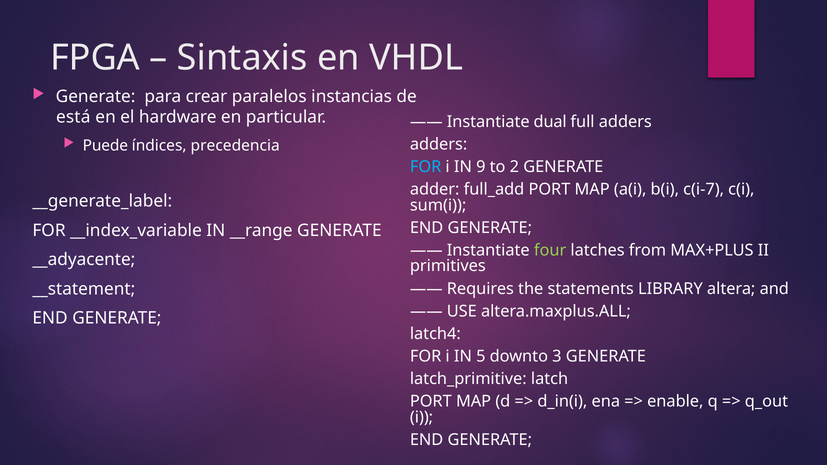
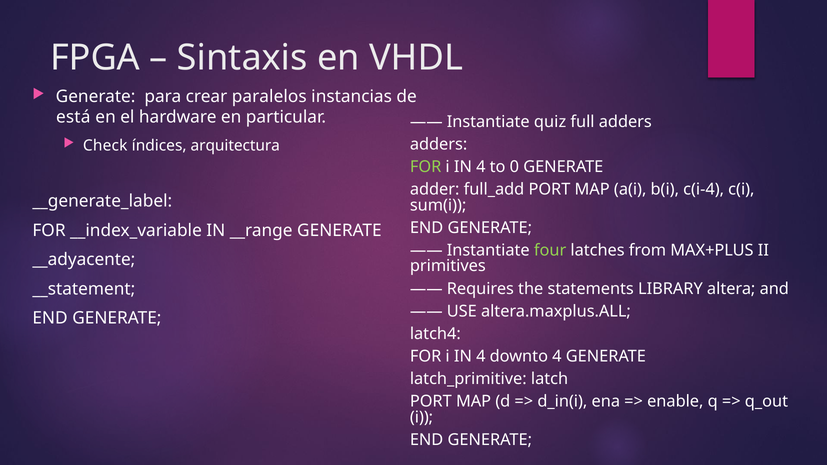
dual: dual -> quiz
Puede: Puede -> Check
precedencia: precedencia -> arquitectura
FOR at (426, 167) colour: light blue -> light green
9 at (481, 167): 9 -> 4
2: 2 -> 0
c(i-7: c(i-7 -> c(i-4
5 at (481, 357): 5 -> 4
downto 3: 3 -> 4
